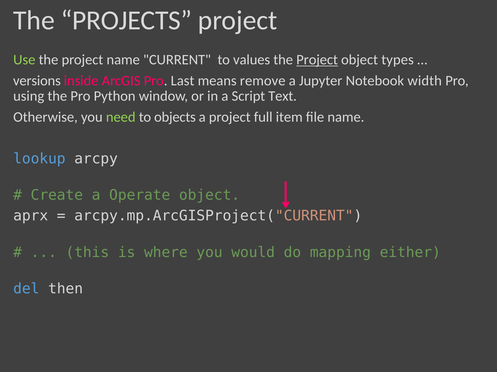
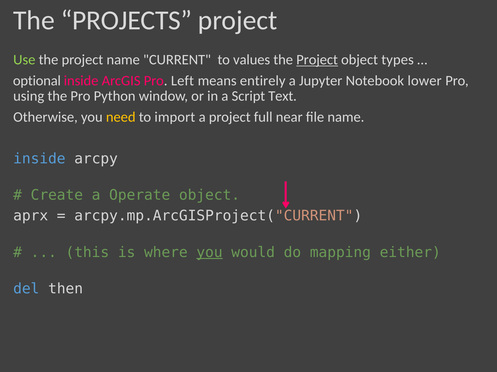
versions: versions -> optional
Last: Last -> Left
remove: remove -> entirely
width: width -> lower
need colour: light green -> yellow
objects: objects -> import
item: item -> near
lookup at (39, 159): lookup -> inside
you at (209, 253) underline: none -> present
